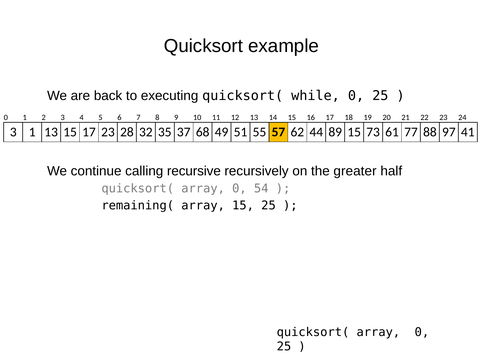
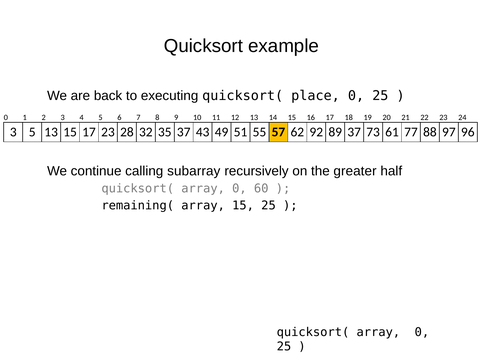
while: while -> place
3 1: 1 -> 5
68: 68 -> 43
44: 44 -> 92
89 15: 15 -> 37
41: 41 -> 96
recursive: recursive -> subarray
54: 54 -> 60
